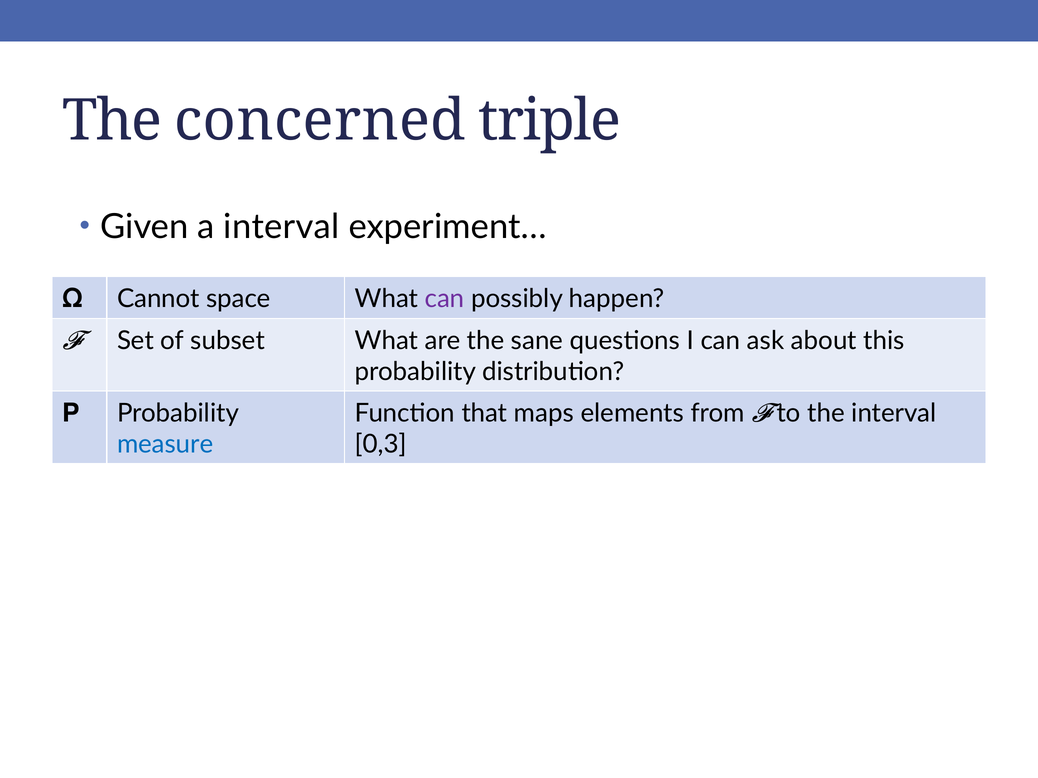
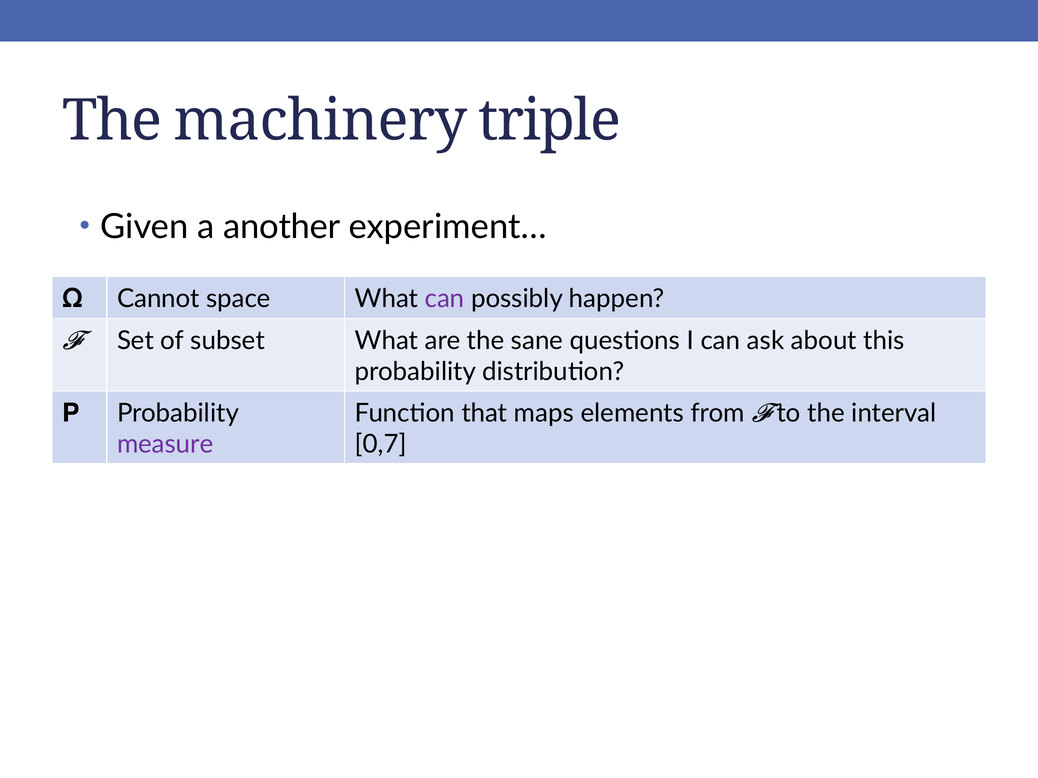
concerned: concerned -> machinery
a interval: interval -> another
measure colour: blue -> purple
0,3: 0,3 -> 0,7
